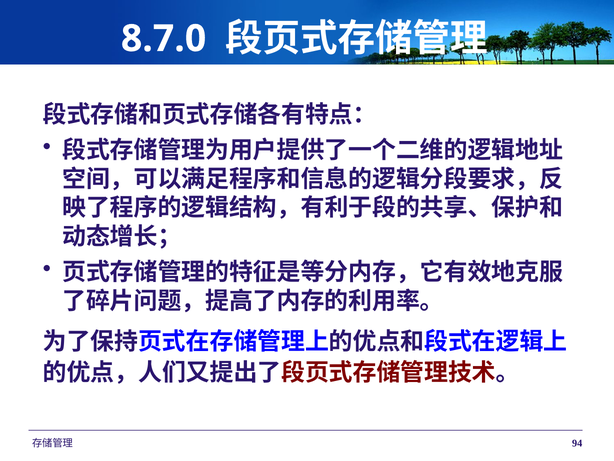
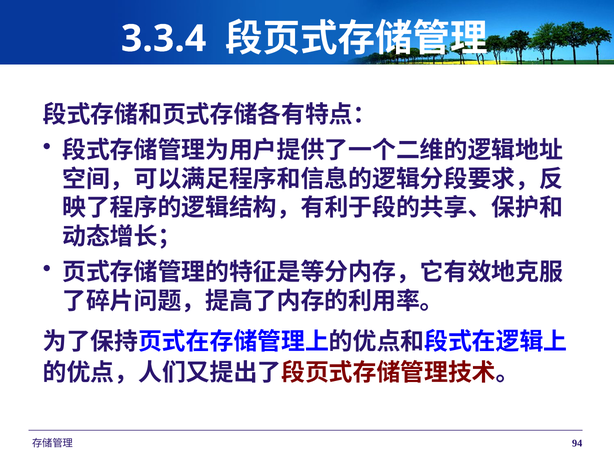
8.7.0: 8.7.0 -> 3.3.4
